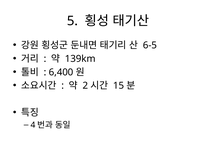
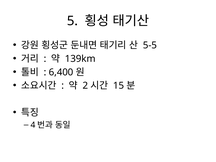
6-5: 6-5 -> 5-5
